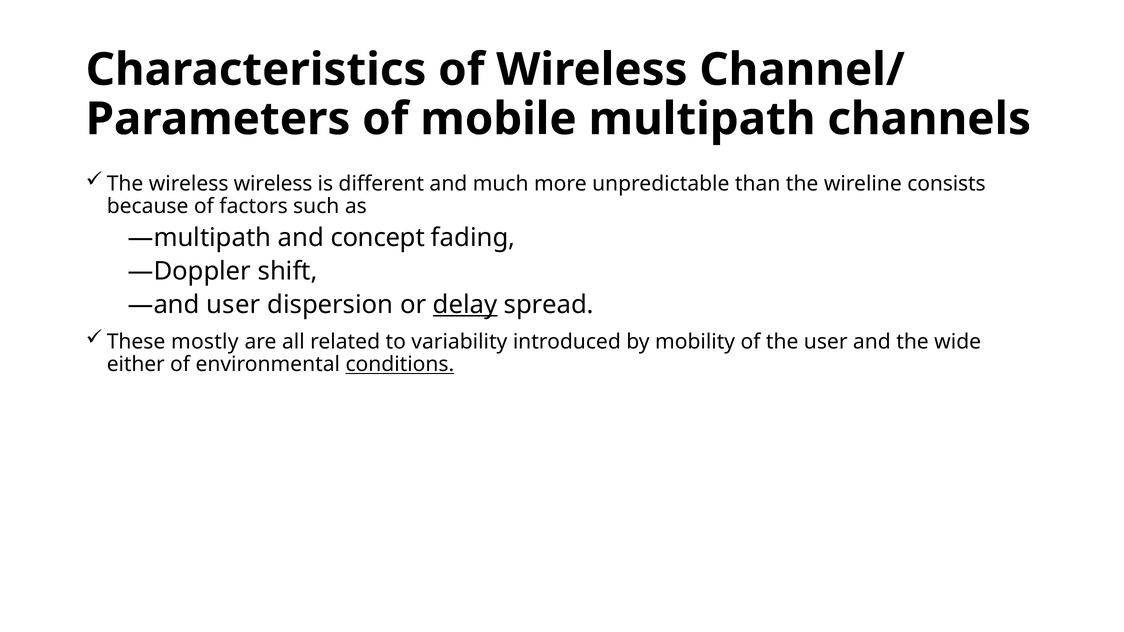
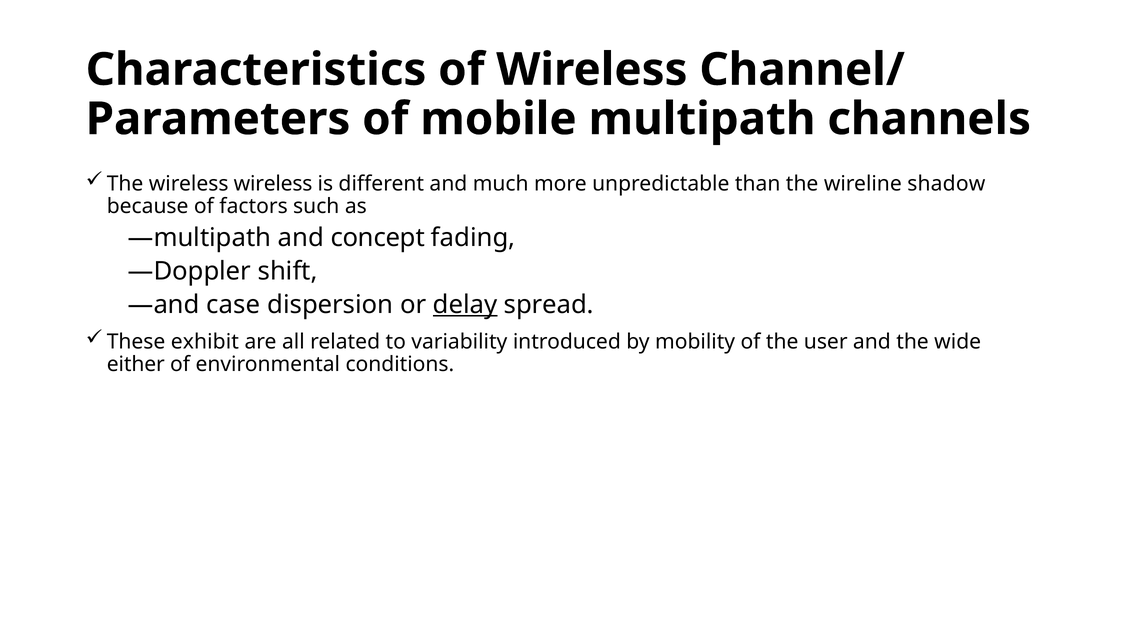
consists: consists -> shadow
user at (233, 305): user -> case
mostly: mostly -> exhibit
conditions underline: present -> none
